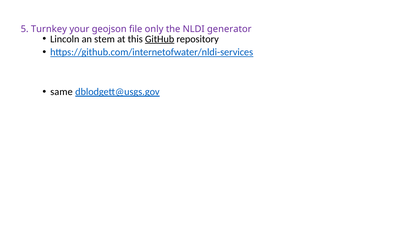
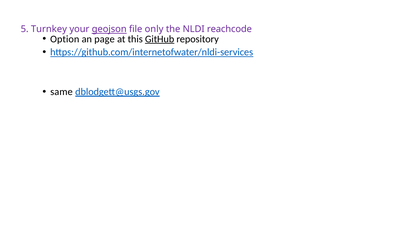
geojson underline: none -> present
generator: generator -> reachcode
Lincoln: Lincoln -> Option
stem: stem -> page
